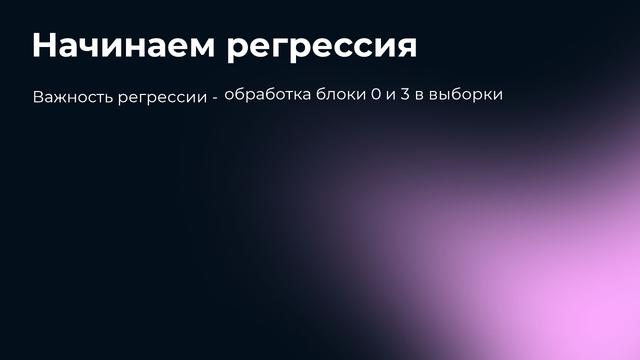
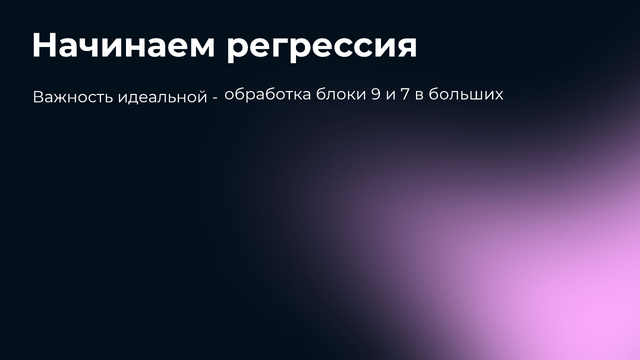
регрессии: регрессии -> идеальной
0: 0 -> 9
3: 3 -> 7
выборки: выборки -> больших
